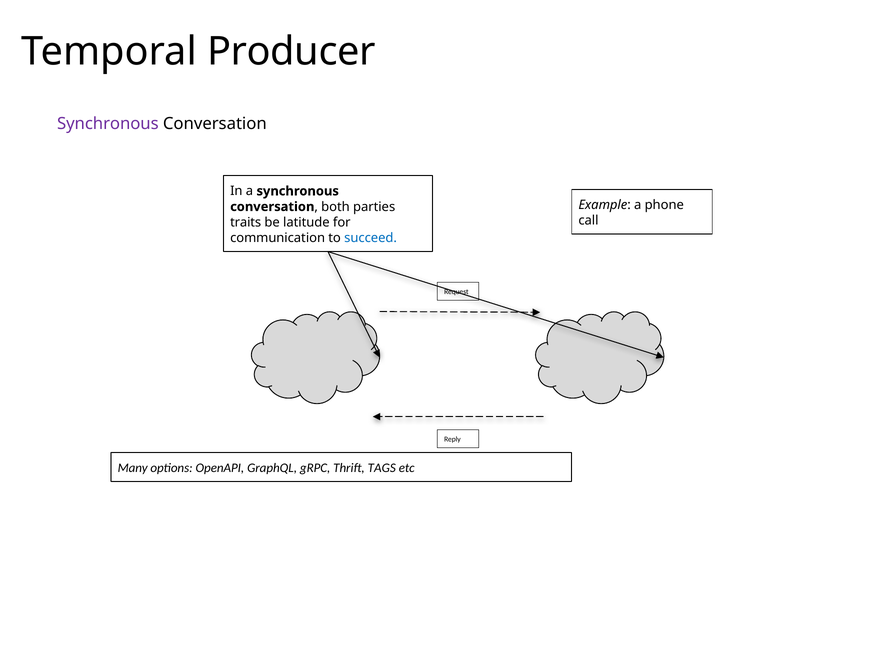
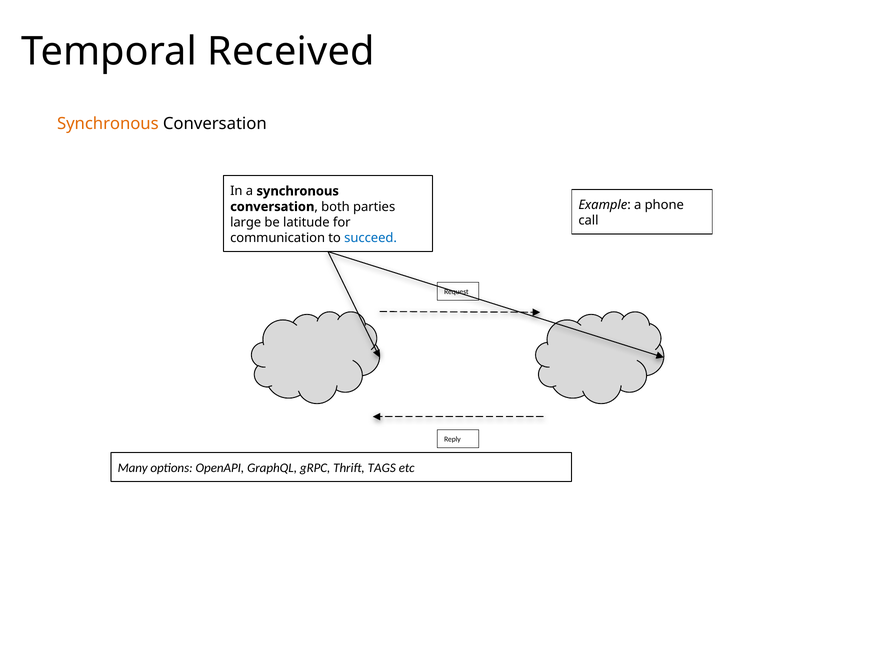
Producer: Producer -> Received
Synchronous at (108, 124) colour: purple -> orange
traits: traits -> large
